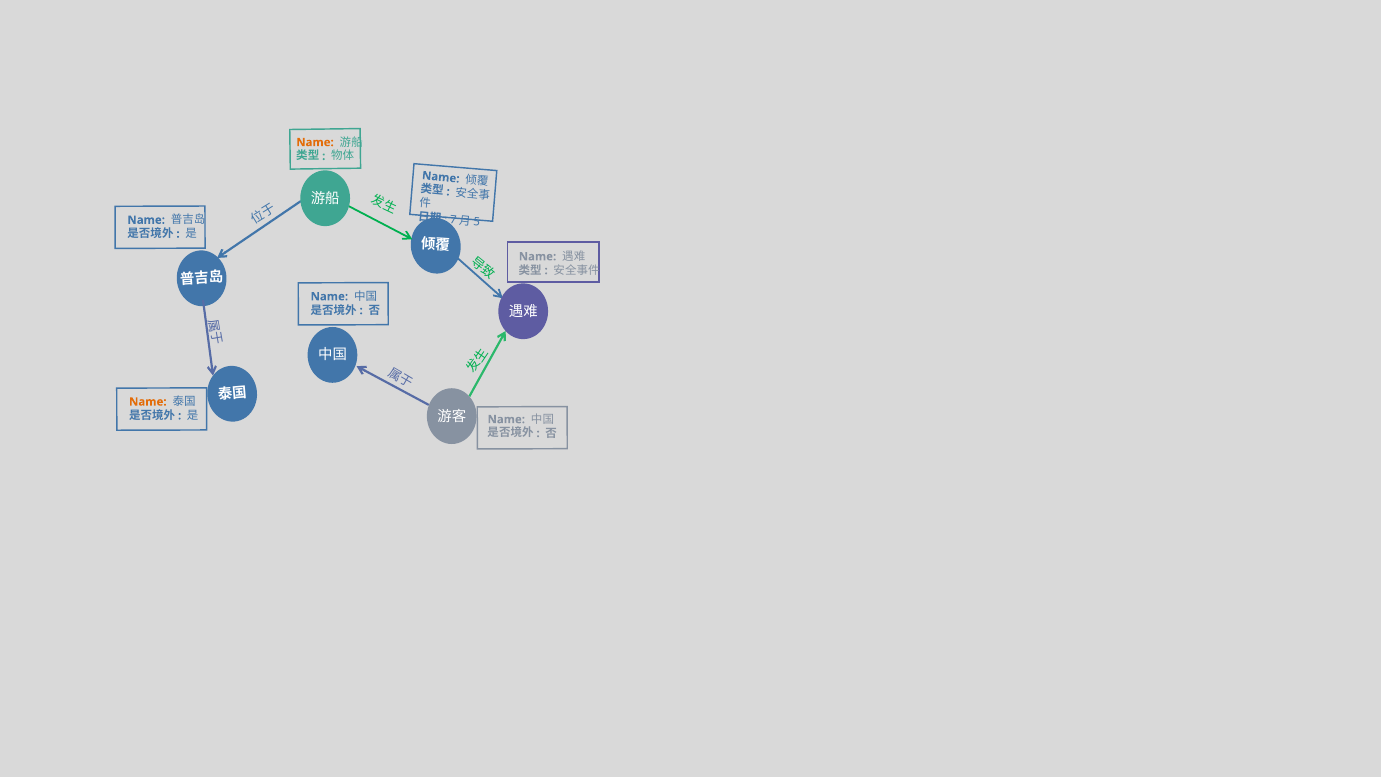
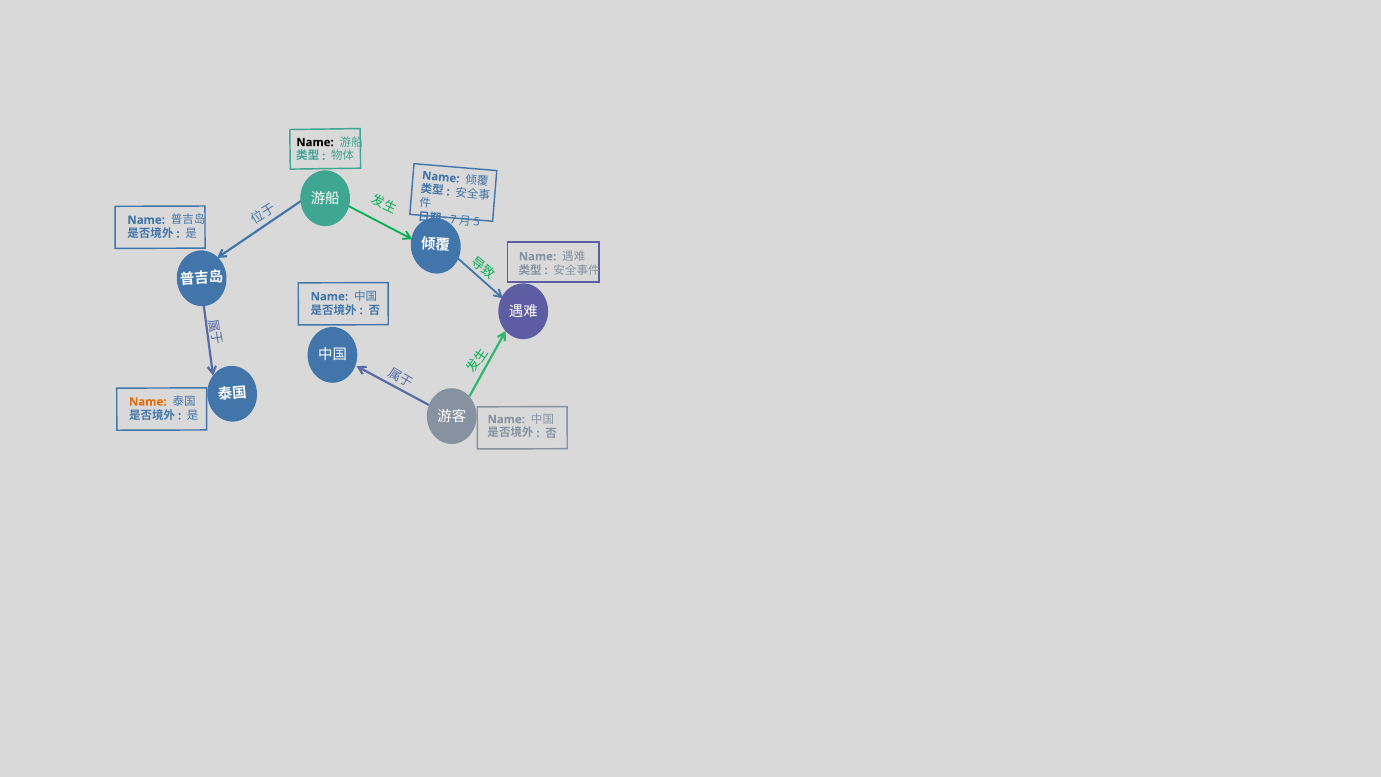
Name at (315, 142) colour: orange -> black
